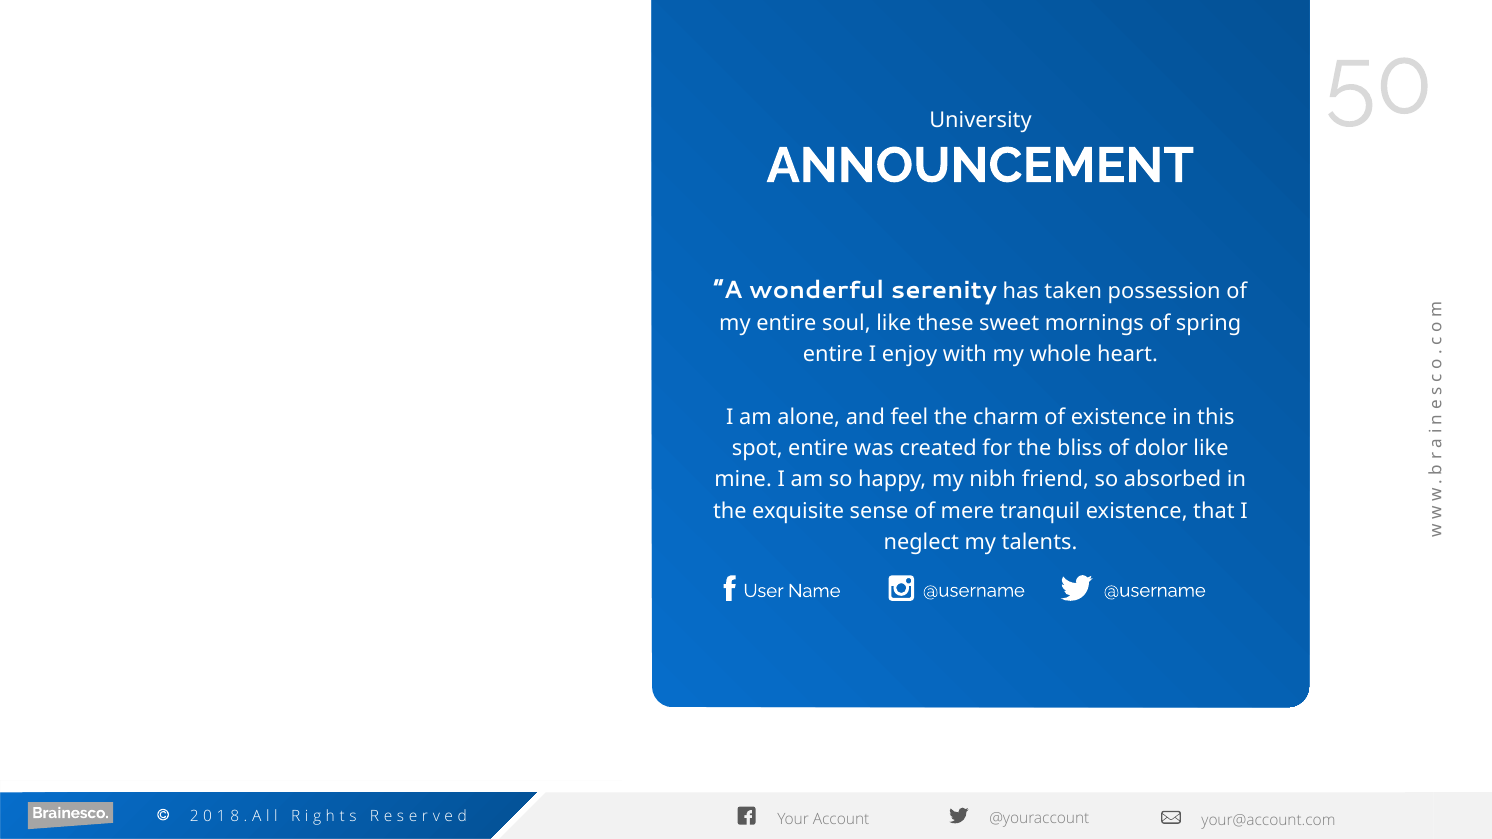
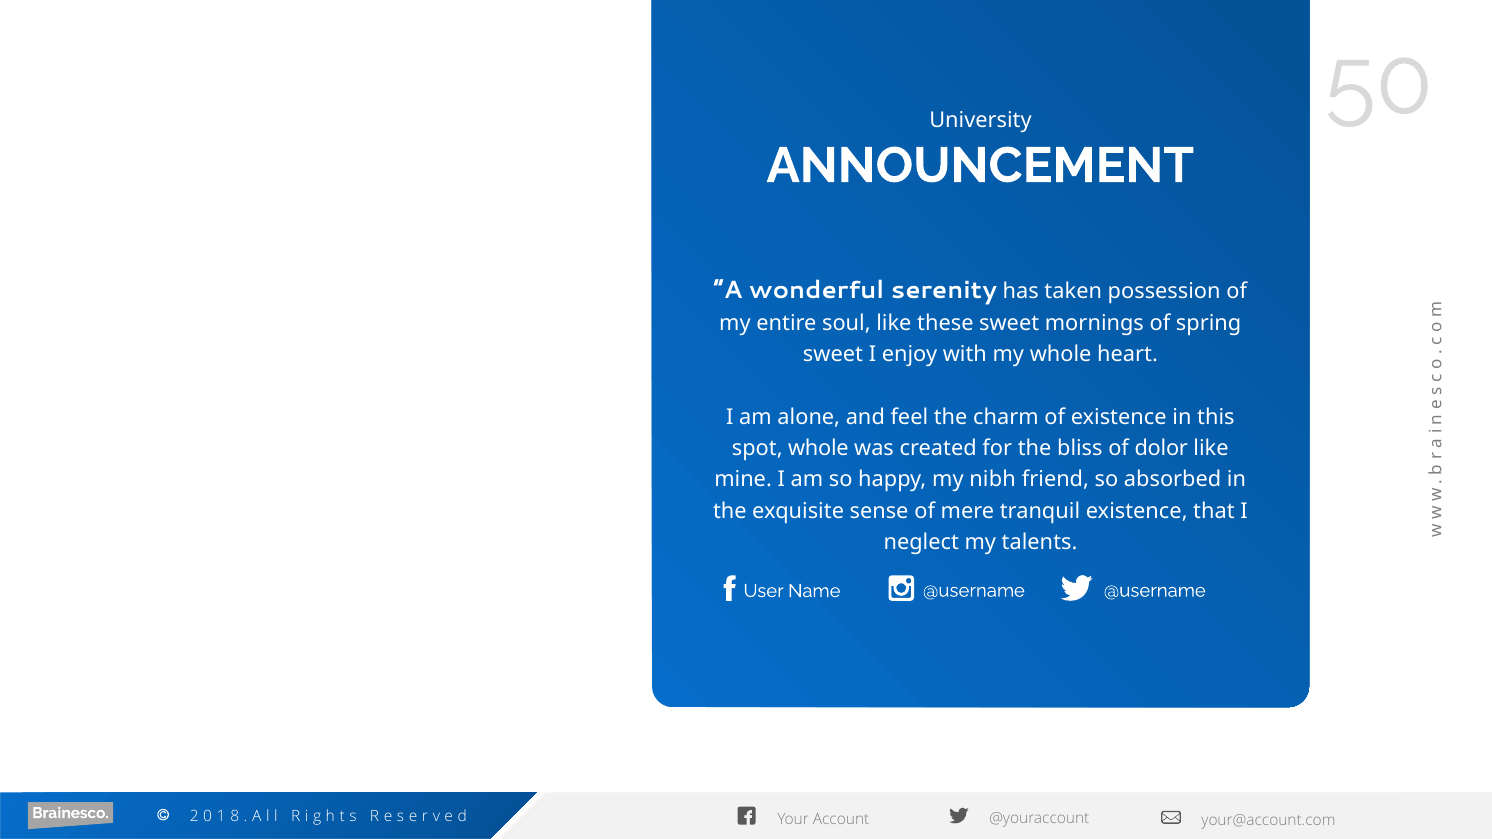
entire at (833, 354): entire -> sweet
spot entire: entire -> whole
